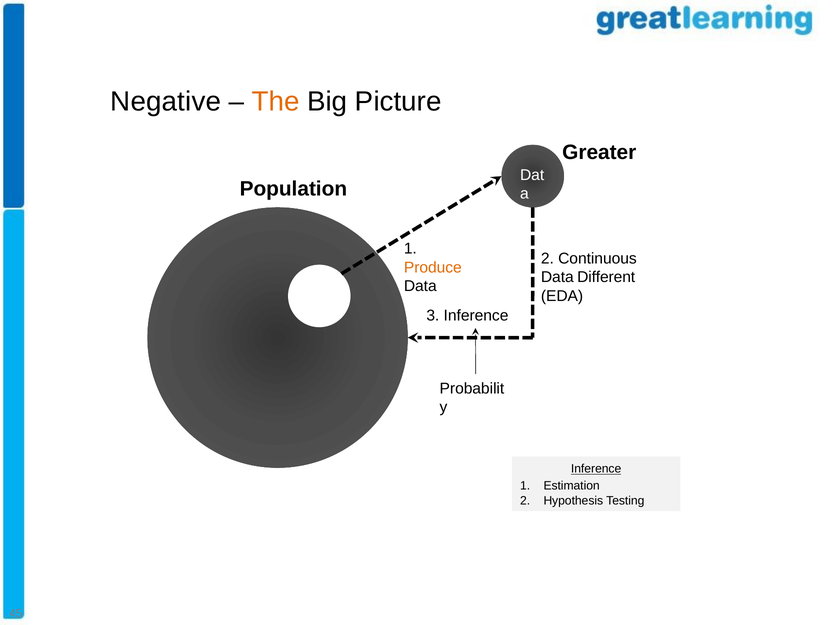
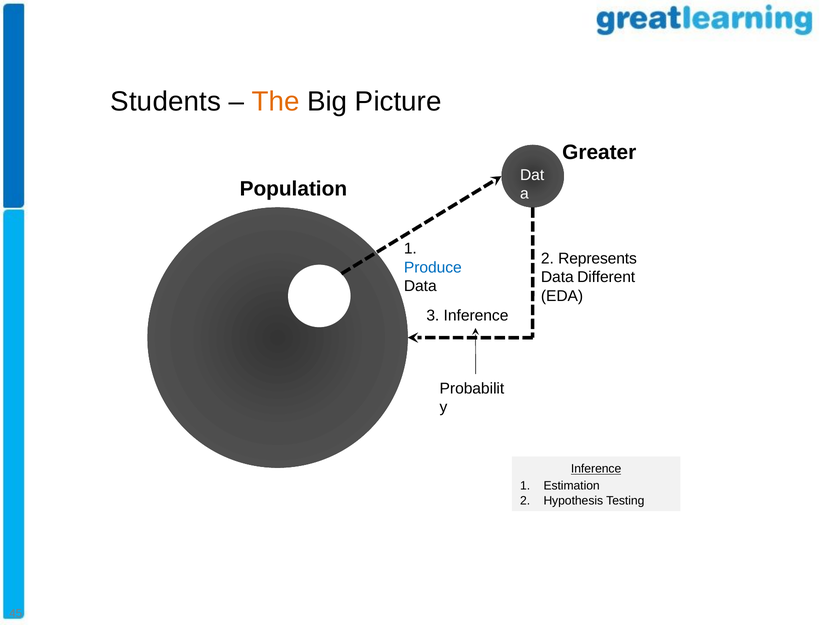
Negative: Negative -> Students
Continuous: Continuous -> Represents
Produce colour: orange -> blue
